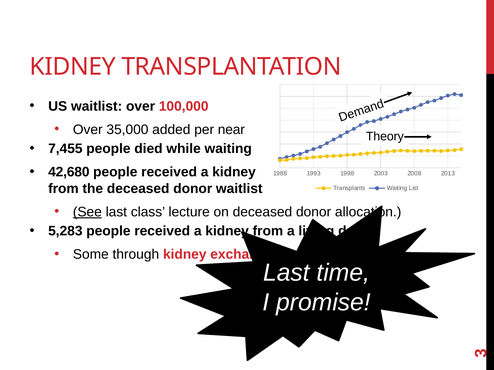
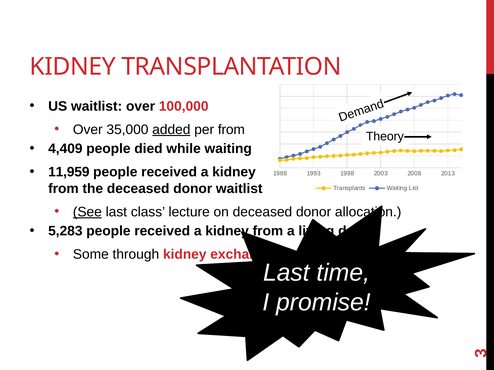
added underline: none -> present
per near: near -> from
7,455: 7,455 -> 4,409
42,680: 42,680 -> 11,959
